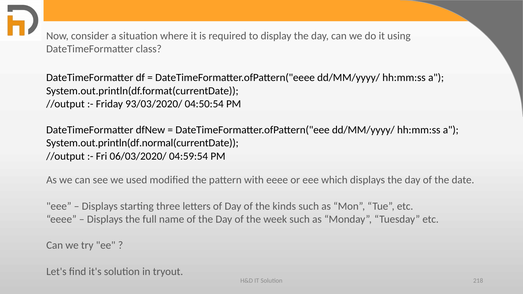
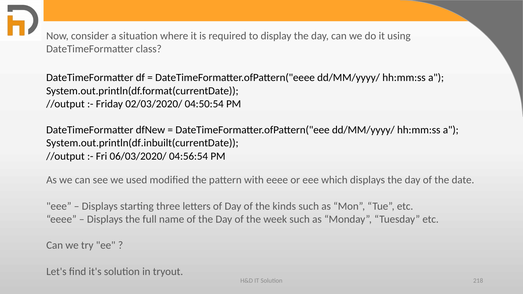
93/03/2020/: 93/03/2020/ -> 02/03/2020/
System.out.println(df.normal(currentDate: System.out.println(df.normal(currentDate -> System.out.println(df.inbuilt(currentDate
04:59:54: 04:59:54 -> 04:56:54
